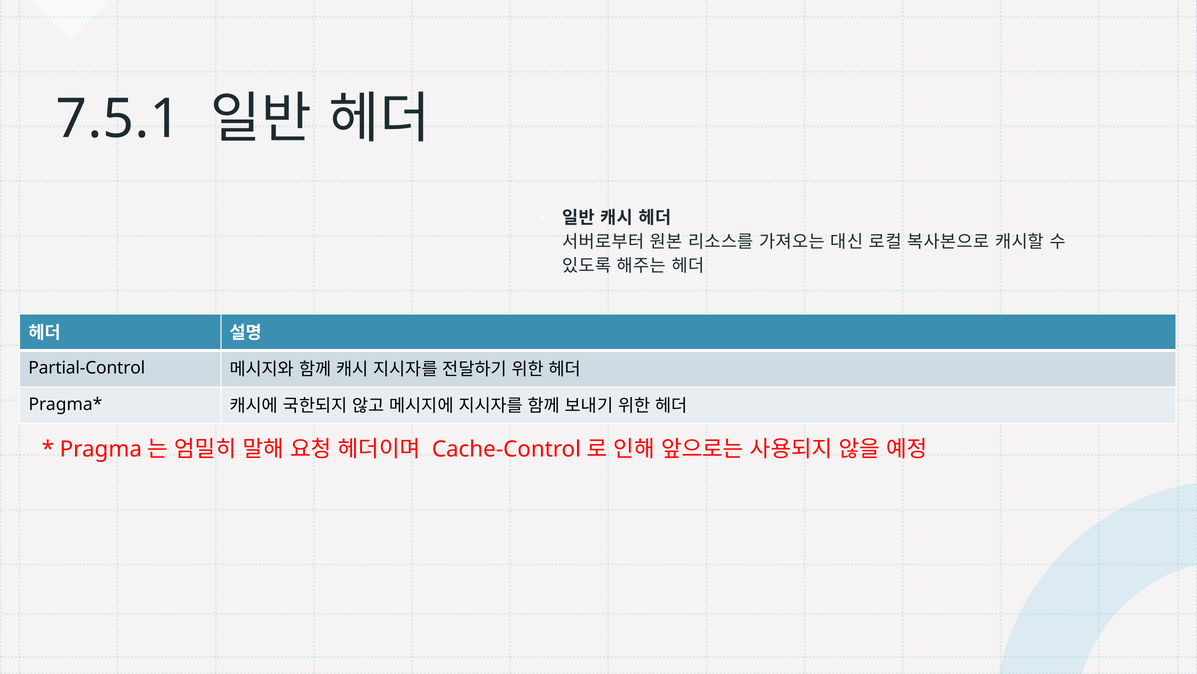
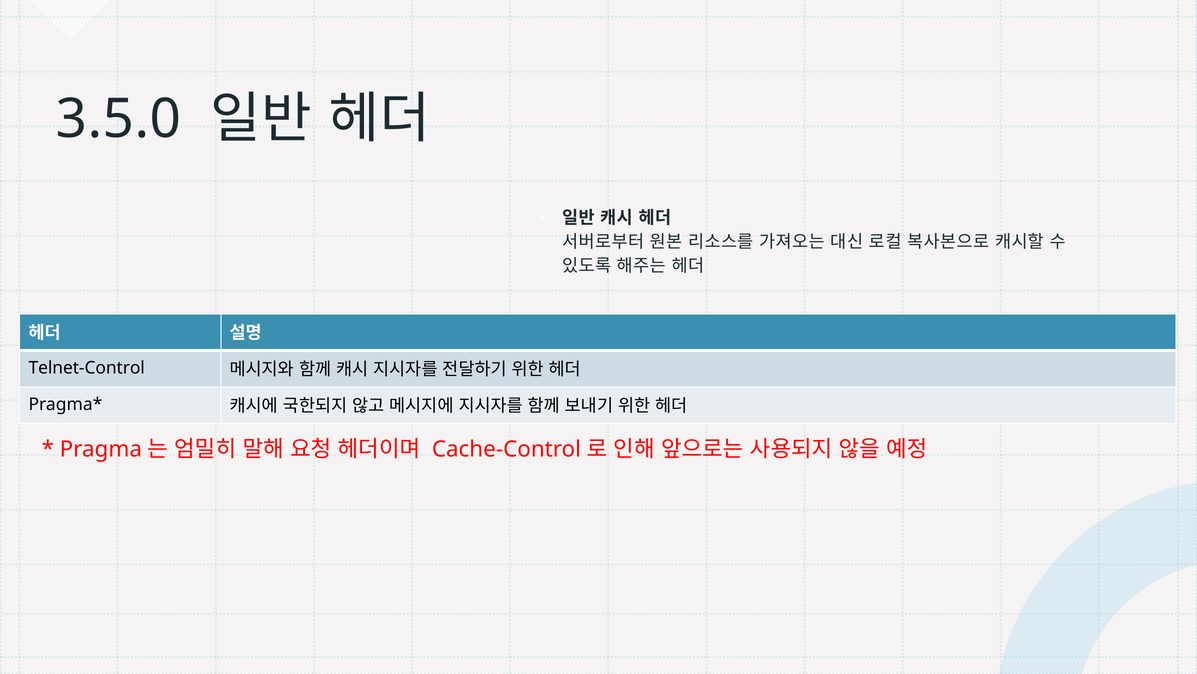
7.5.1: 7.5.1 -> 3.5.0
Partial-Control: Partial-Control -> Telnet-Control
